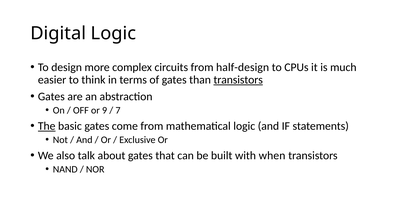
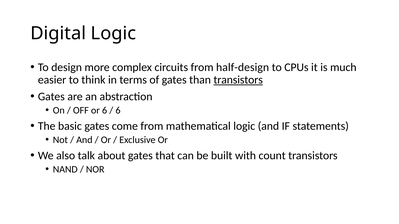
or 9: 9 -> 6
7 at (118, 111): 7 -> 6
The underline: present -> none
when: when -> count
